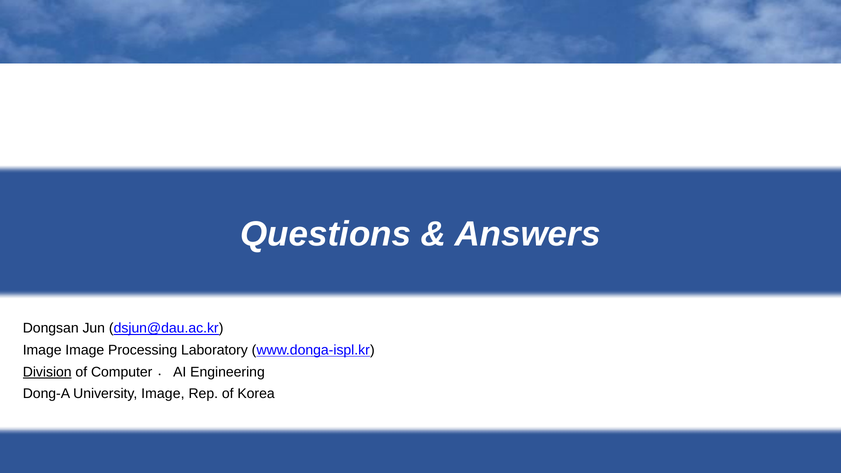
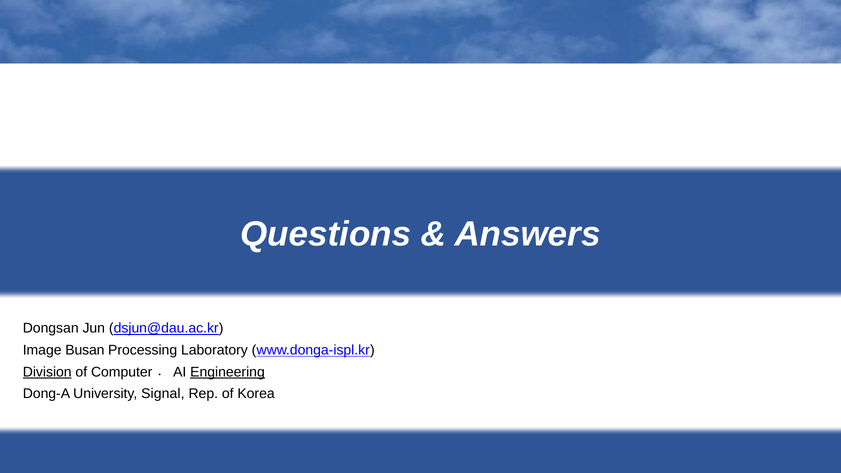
Image Image: Image -> Busan
Engineering underline: none -> present
University Image: Image -> Signal
